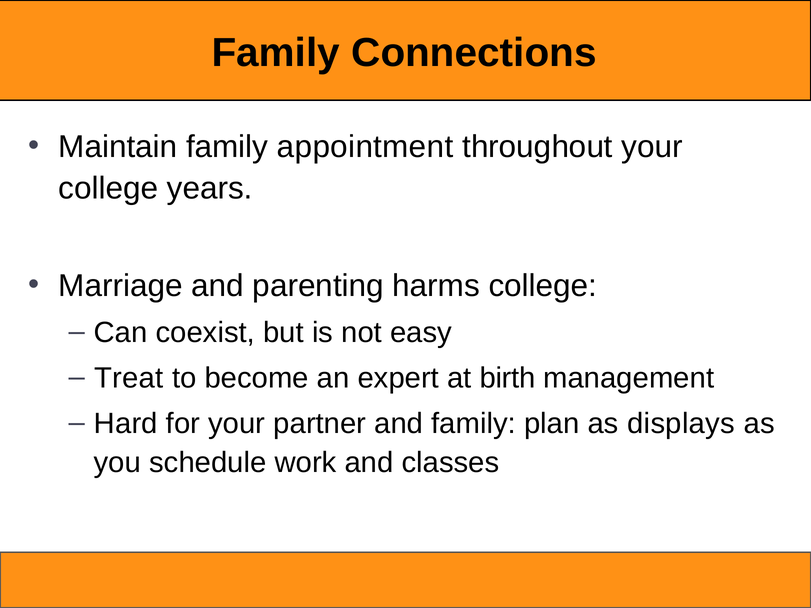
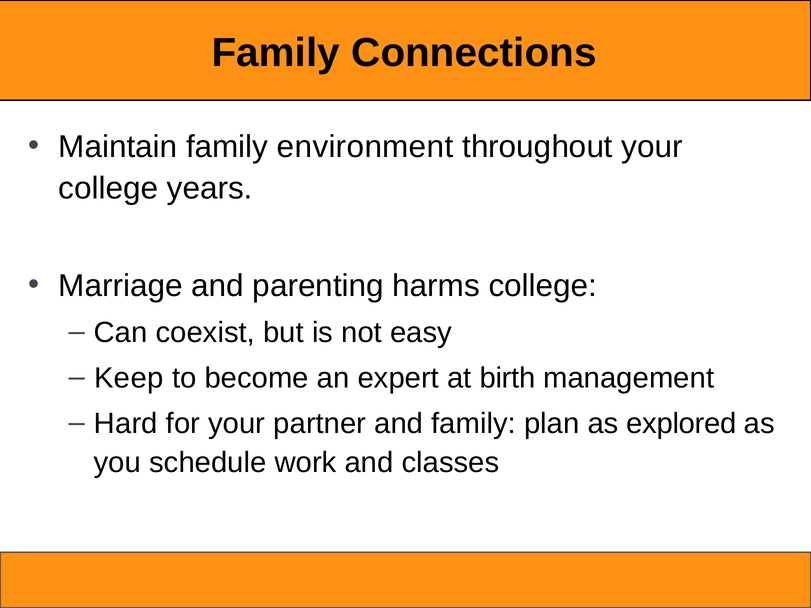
appointment: appointment -> environment
Treat: Treat -> Keep
displays: displays -> explored
